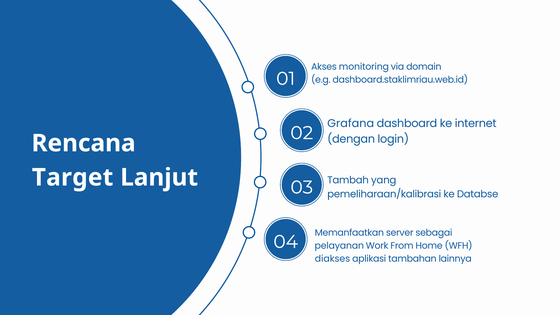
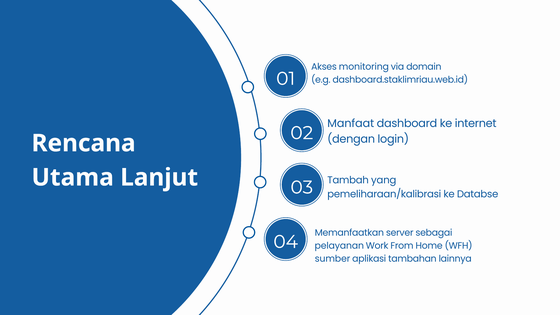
Grafana: Grafana -> Manfaat
Target: Target -> Utama
diakses: diakses -> sumber
